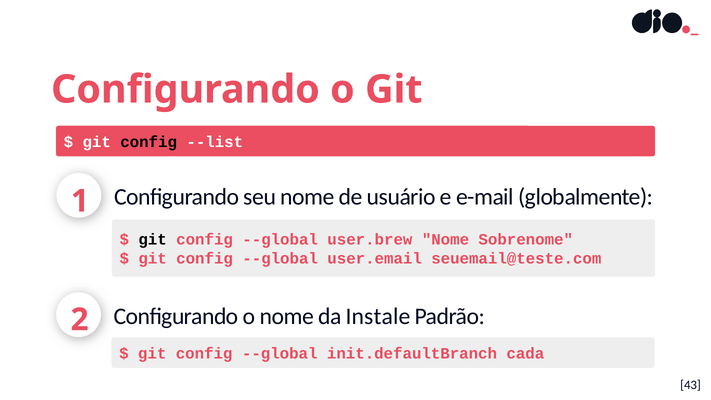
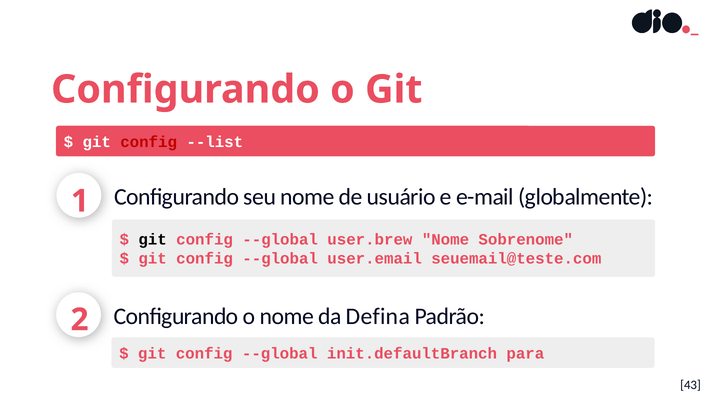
config at (149, 142) colour: black -> red
Instale: Instale -> Defina
cada: cada -> para
